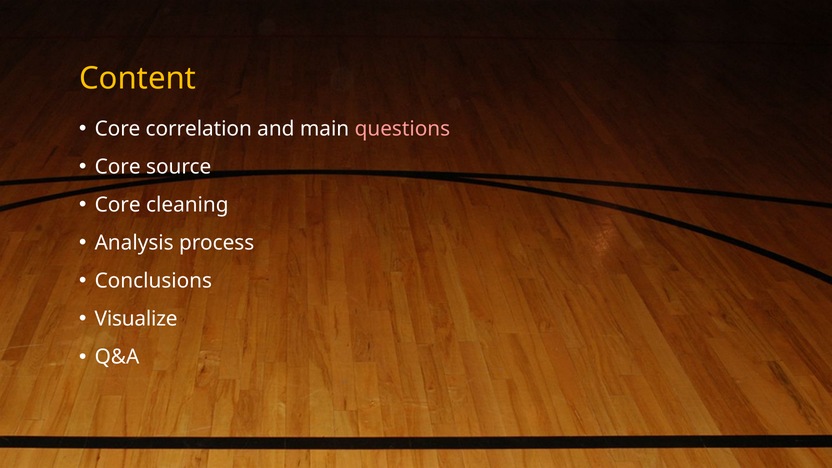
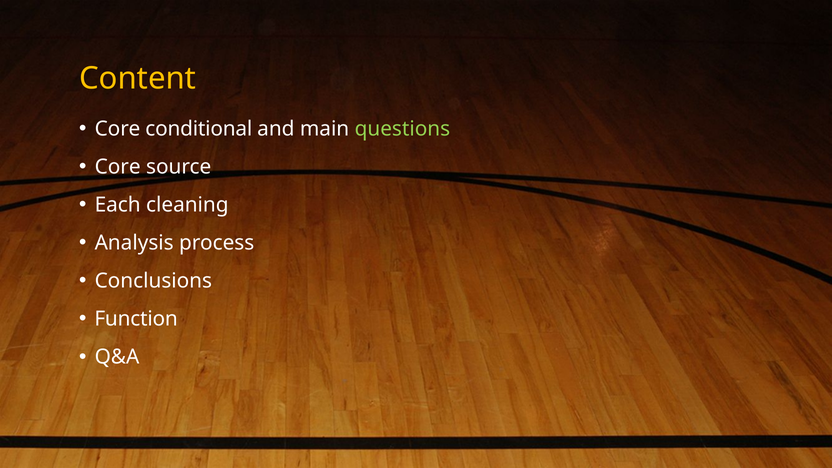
correlation: correlation -> conditional
questions colour: pink -> light green
Core at (118, 205): Core -> Each
Visualize: Visualize -> Function
